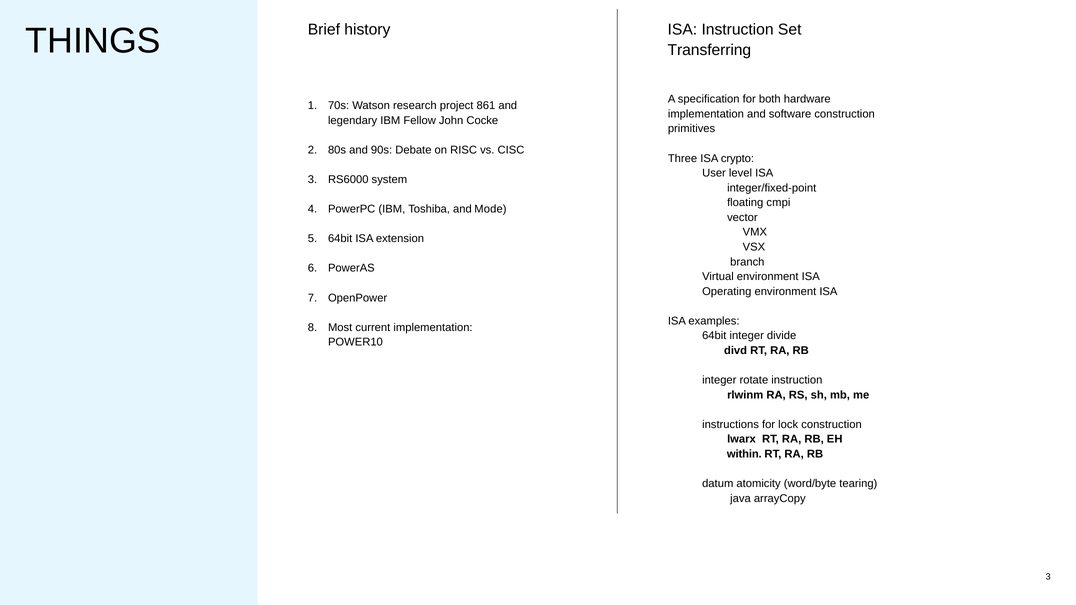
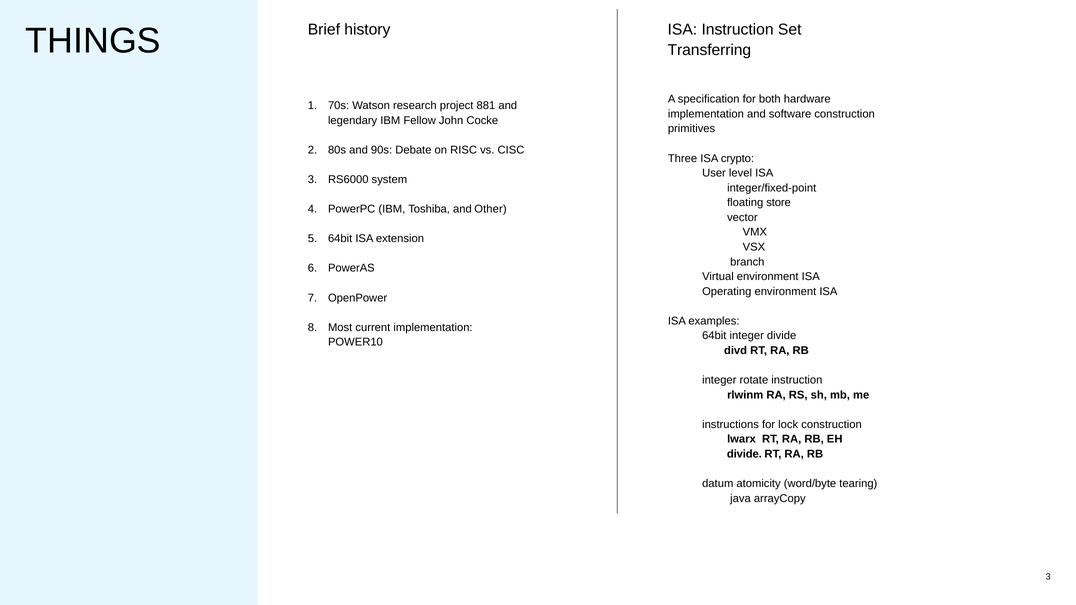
861: 861 -> 881
cmpi: cmpi -> store
Mode: Mode -> Other
within at (744, 454): within -> divide
